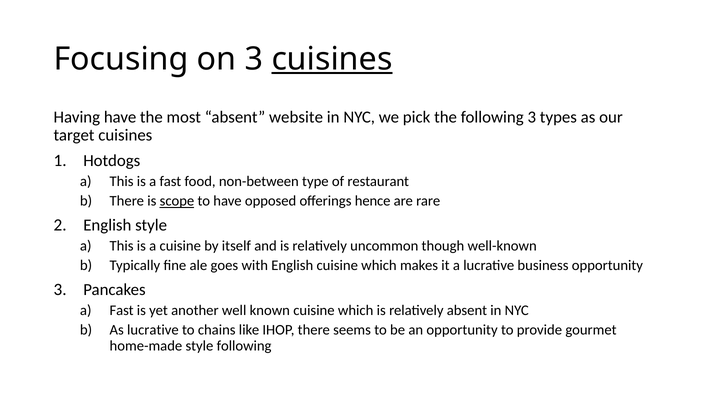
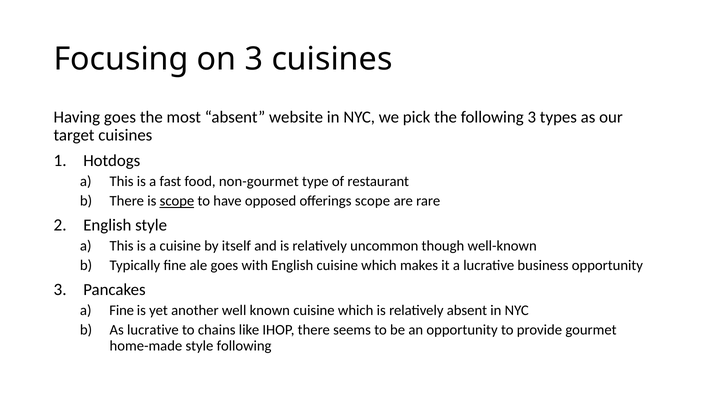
cuisines at (332, 59) underline: present -> none
Having have: have -> goes
non-between: non-between -> non-gourmet
offerings hence: hence -> scope
Fast at (122, 310): Fast -> Fine
